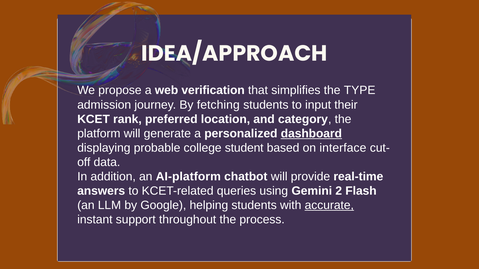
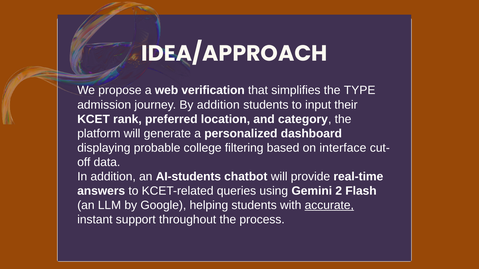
By fetching: fetching -> addition
dashboard underline: present -> none
student: student -> filtering
AI-platform: AI-platform -> AI-students
